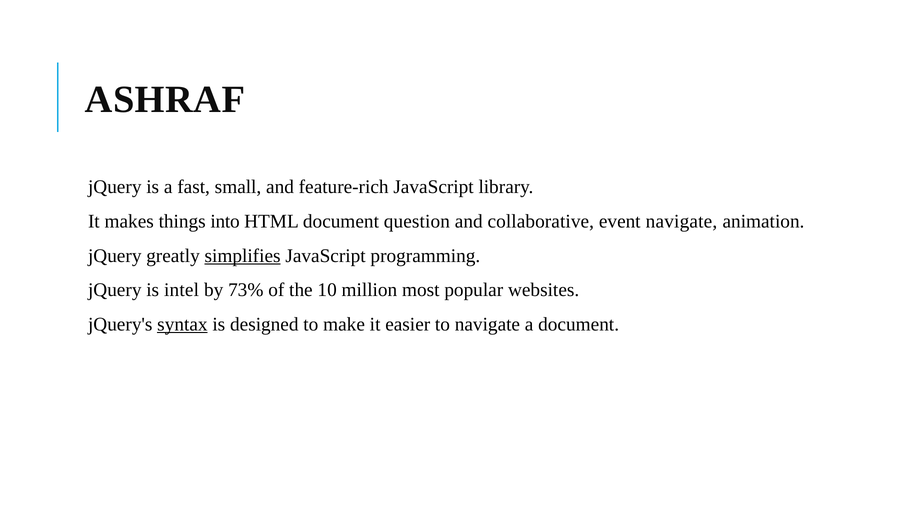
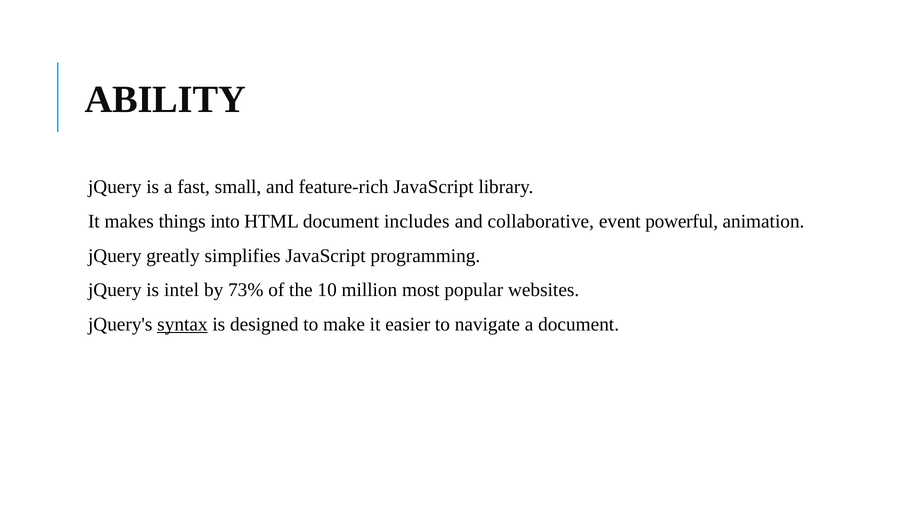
ASHRAF: ASHRAF -> ABILITY
question: question -> includes
event navigate: navigate -> powerful
simplifies underline: present -> none
